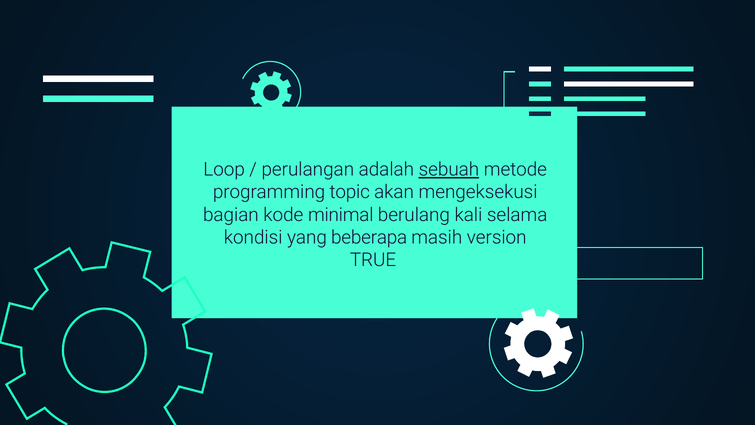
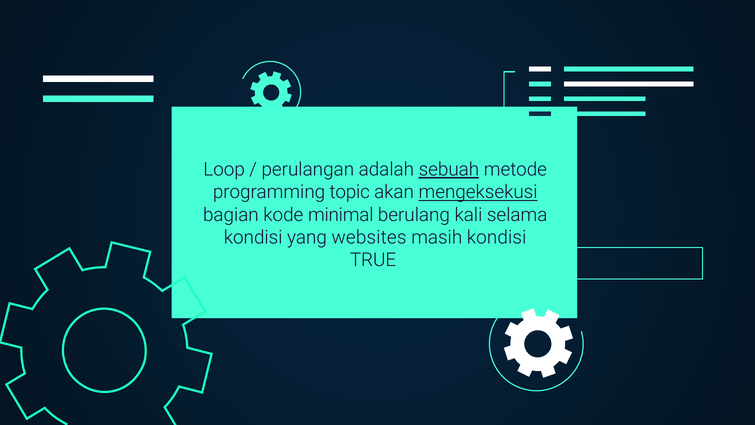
mengeksekusi underline: none -> present
beberapa: beberapa -> websites
masih version: version -> kondisi
